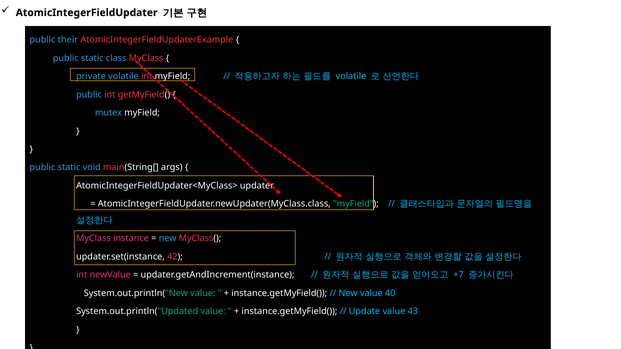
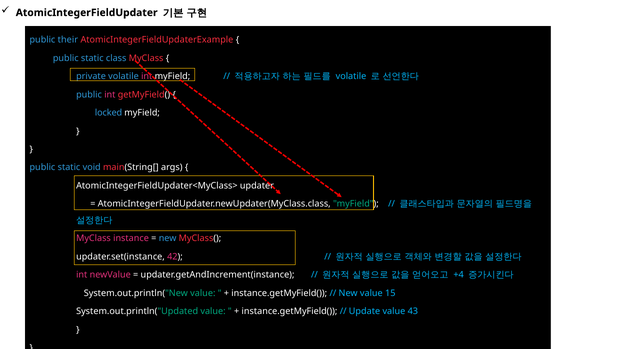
mutex: mutex -> locked
+7: +7 -> +4
40: 40 -> 15
